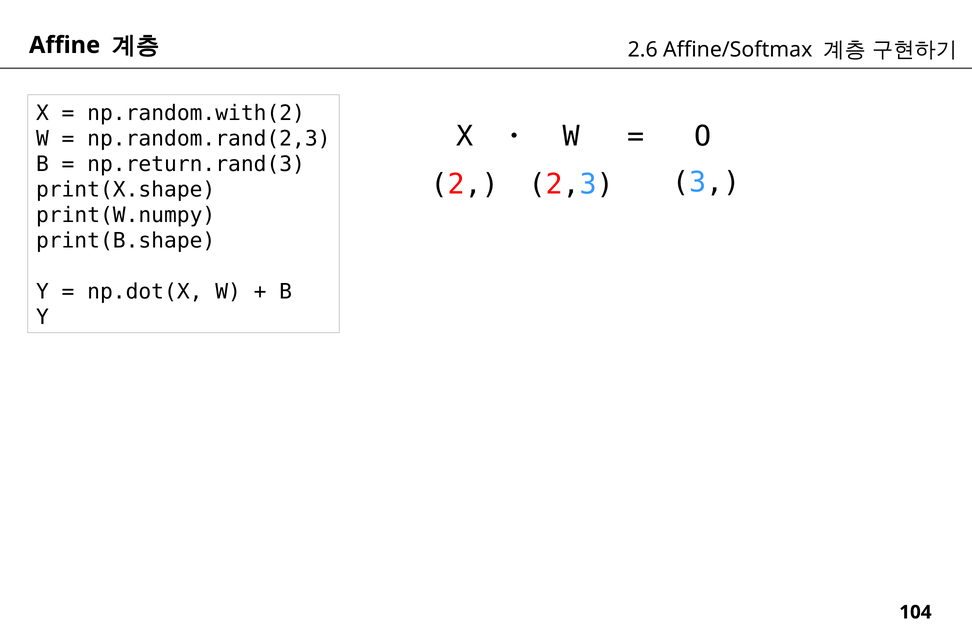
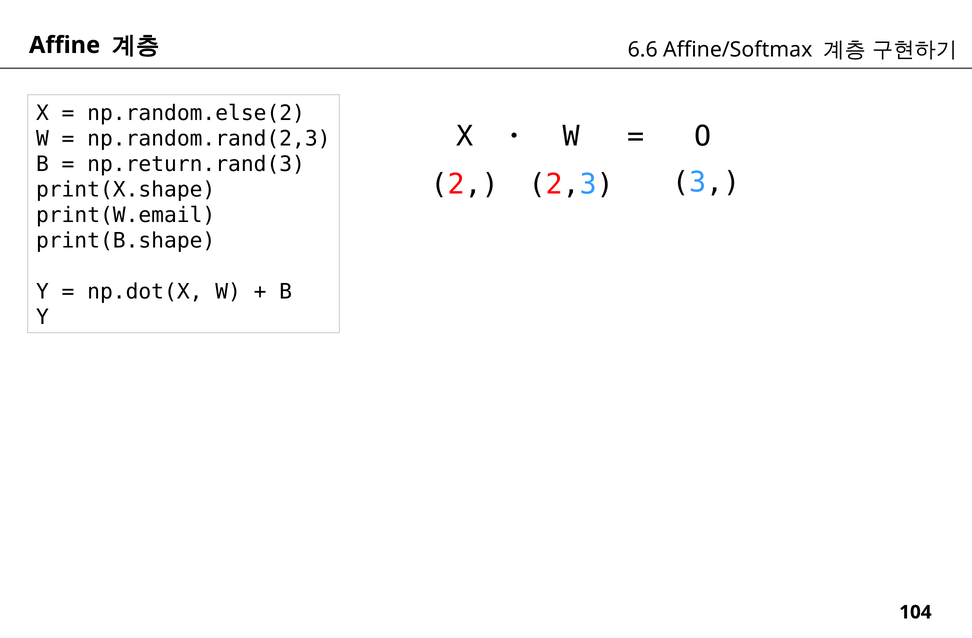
2.6: 2.6 -> 6.6
np.random.with(2: np.random.with(2 -> np.random.else(2
print(W.numpy: print(W.numpy -> print(W.email
